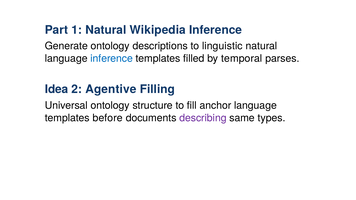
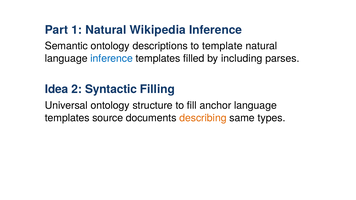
Generate: Generate -> Semantic
linguistic: linguistic -> template
temporal: temporal -> including
Agentive: Agentive -> Syntactic
before: before -> source
describing colour: purple -> orange
